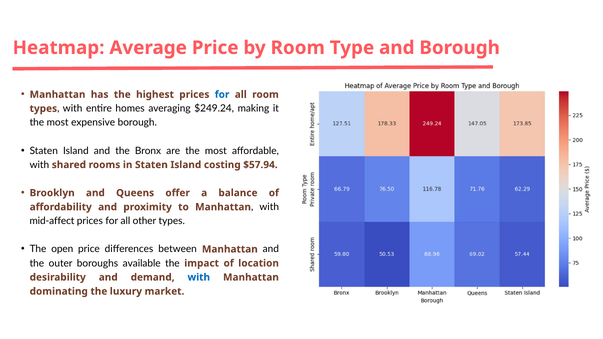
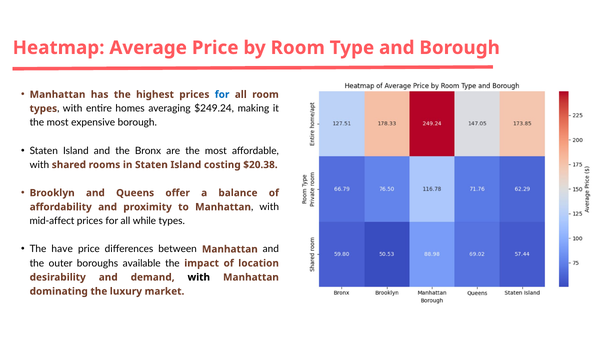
$57.94: $57.94 -> $20.38
other: other -> while
open: open -> have
with at (199, 277) colour: blue -> black
